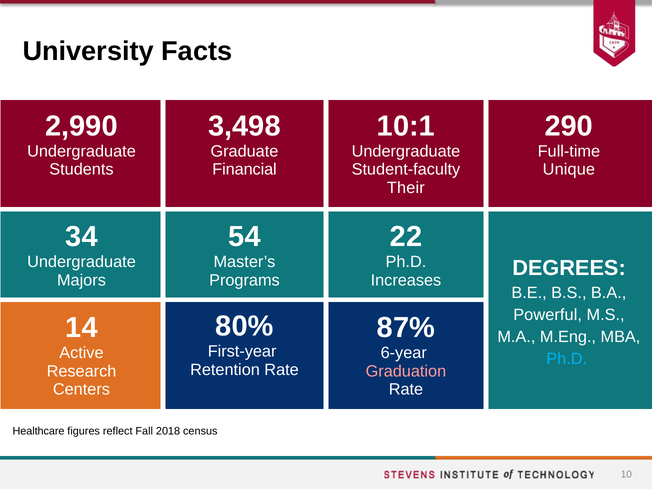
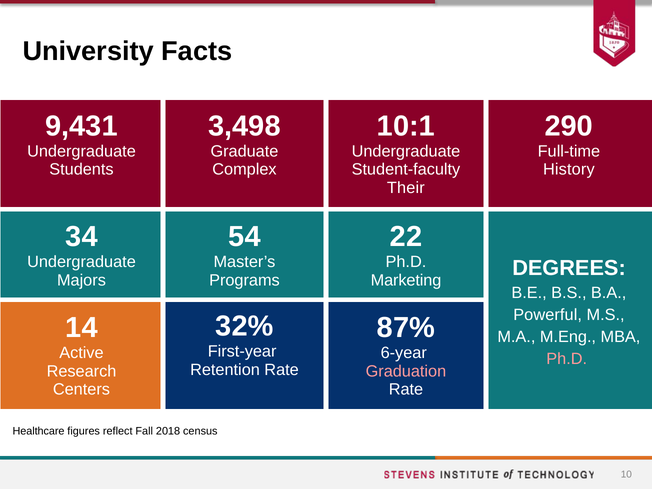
2,990: 2,990 -> 9,431
Financial: Financial -> Complex
Unique: Unique -> History
Increases: Increases -> Marketing
80%: 80% -> 32%
Ph.D at (567, 359) colour: light blue -> pink
